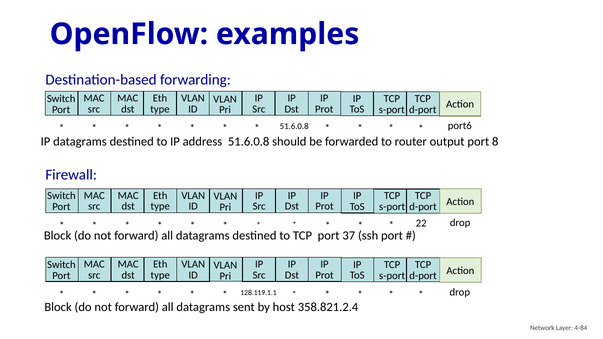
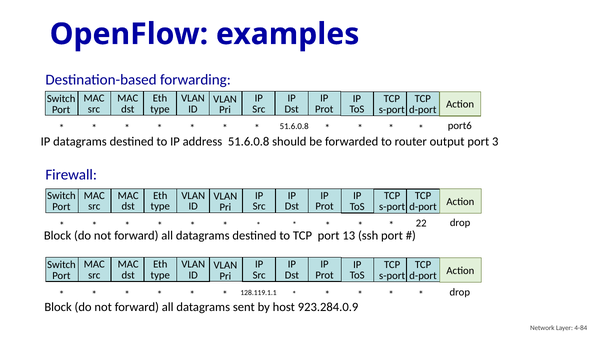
8: 8 -> 3
37: 37 -> 13
358.821.2.4: 358.821.2.4 -> 923.284.0.9
